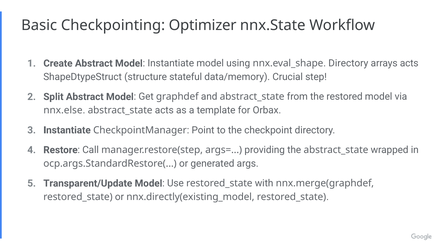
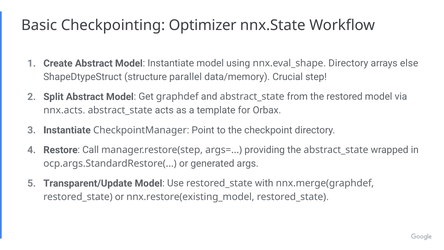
arrays acts: acts -> else
stateful: stateful -> parallel
nnx.else: nnx.else -> nnx.acts
nnx.directly(existing_model: nnx.directly(existing_model -> nnx.restore(existing_model
